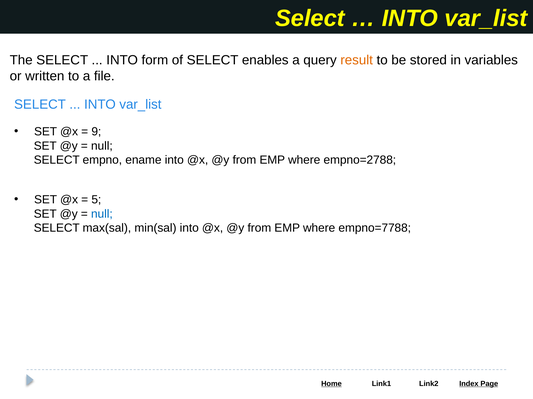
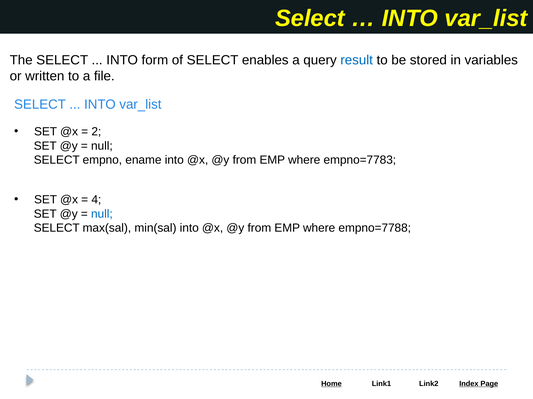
result colour: orange -> blue
9: 9 -> 2
empno=2788: empno=2788 -> empno=7783
5: 5 -> 4
